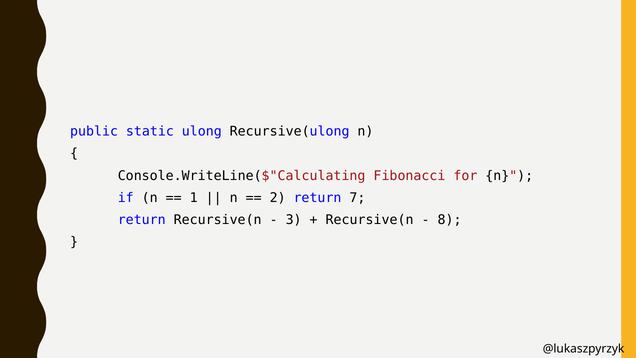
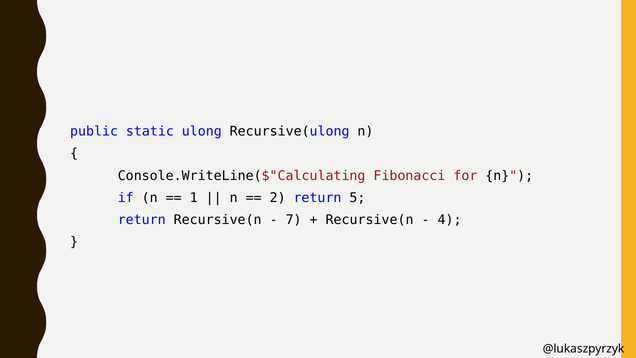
7: 7 -> 5
3: 3 -> 7
8: 8 -> 4
